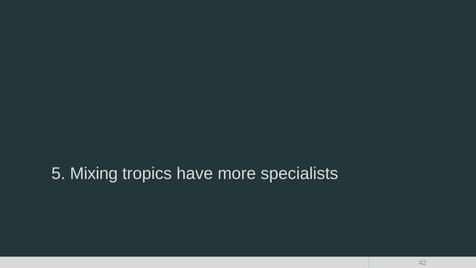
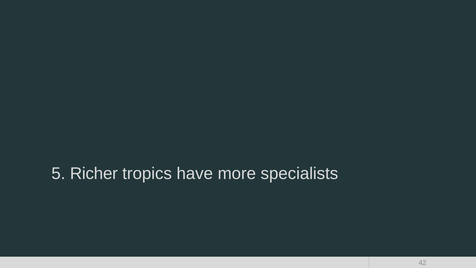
Mixing: Mixing -> Richer
